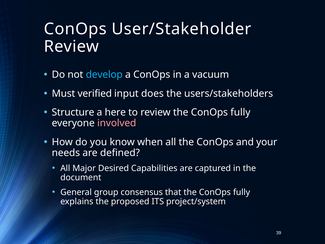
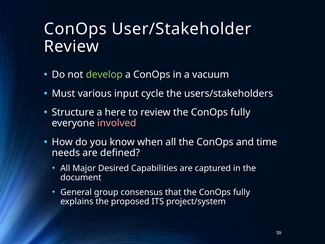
develop colour: light blue -> light green
verified: verified -> various
does: does -> cycle
your: your -> time
